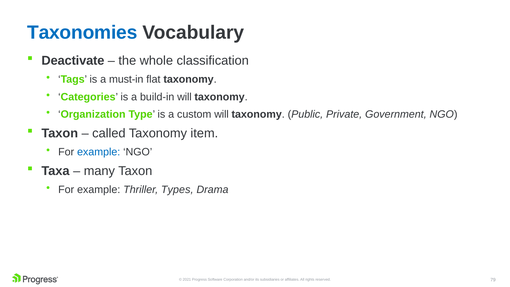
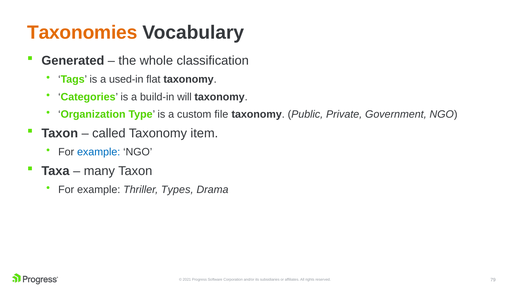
Taxonomies colour: blue -> orange
Deactivate: Deactivate -> Generated
must-in: must-in -> used-in
custom will: will -> file
